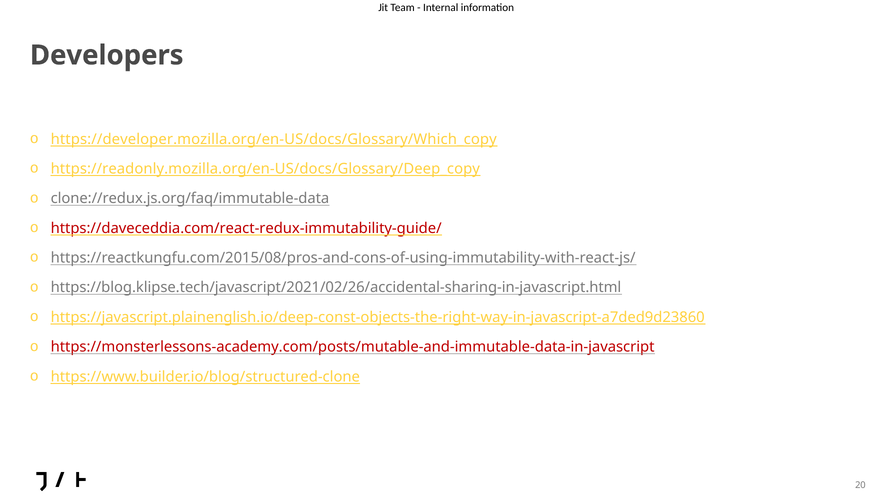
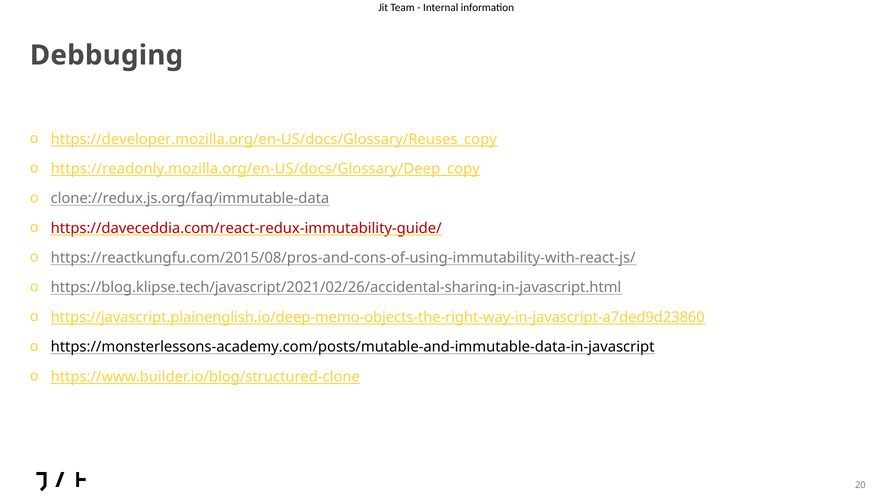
Developers: Developers -> Debbuging
https://developer.mozilla.org/en-US/docs/Glossary/Which_copy: https://developer.mozilla.org/en-US/docs/Glossary/Which_copy -> https://developer.mozilla.org/en-US/docs/Glossary/Reuses_copy
https://javascript.plainenglish.io/deep-const-objects-the-right-way-in-javascript-a7ded9d23860: https://javascript.plainenglish.io/deep-const-objects-the-right-way-in-javascript-a7ded9d23860 -> https://javascript.plainenglish.io/deep-memo-objects-the-right-way-in-javascript-a7ded9d23860
https://monsterlessons-academy.com/posts/mutable-and-immutable-data-in-javascript colour: red -> black
